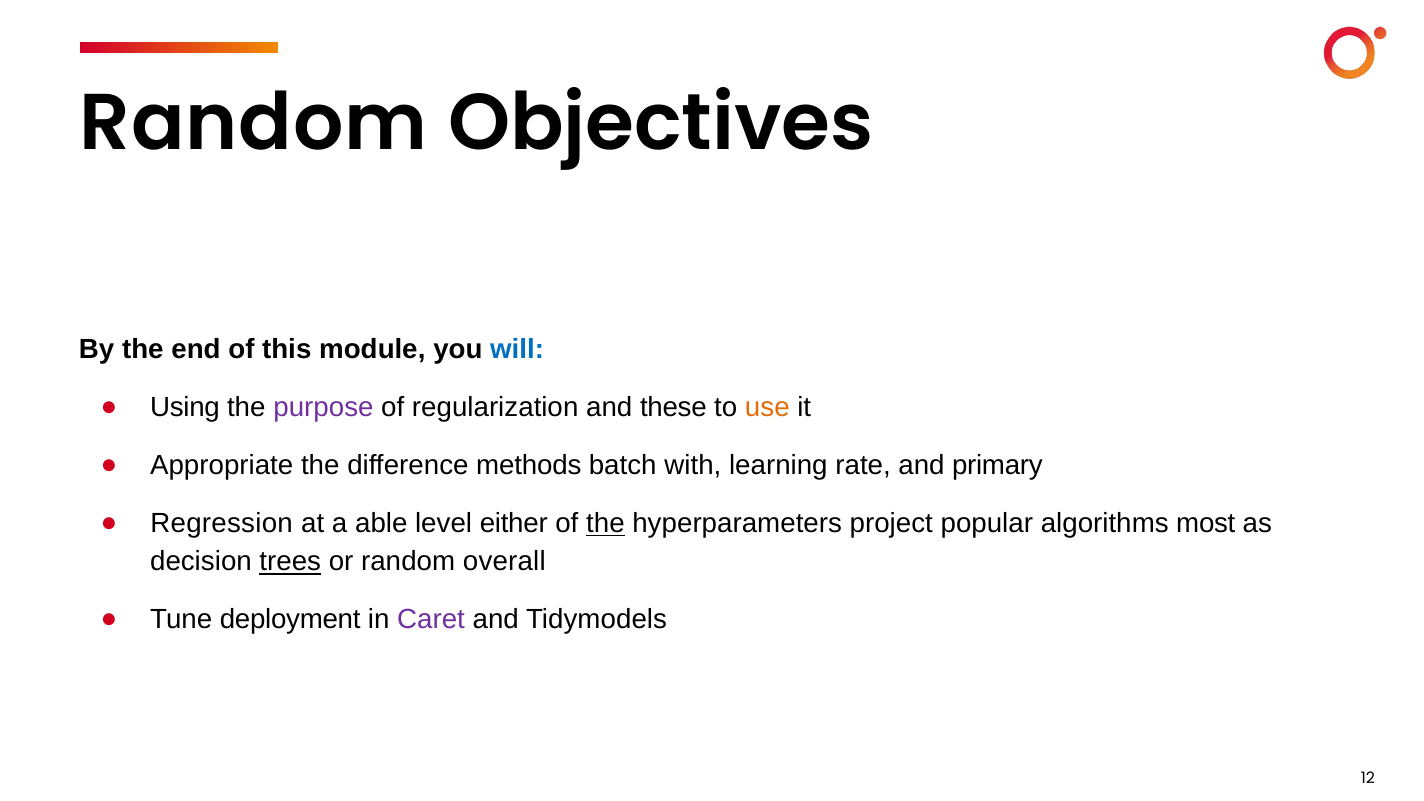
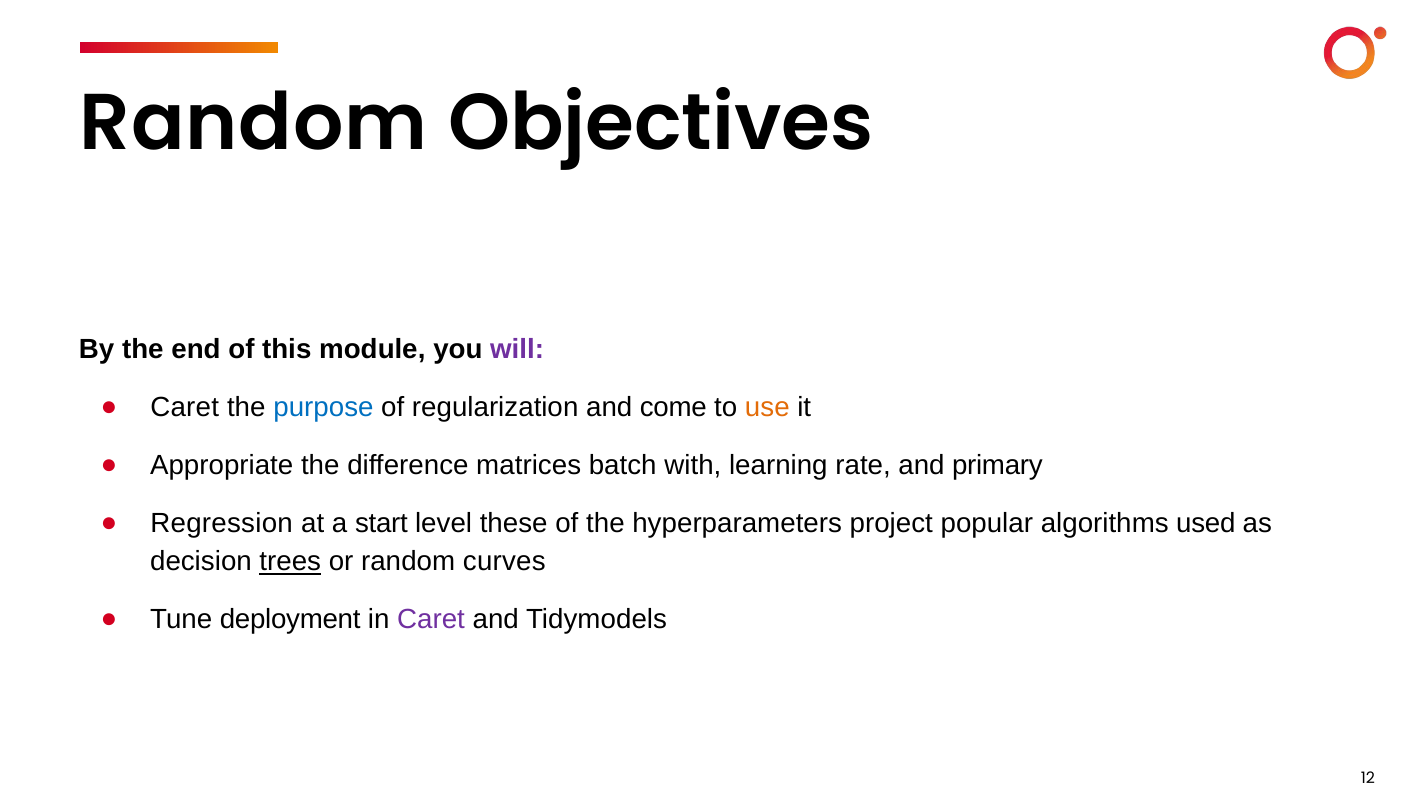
will colour: blue -> purple
Using at (185, 408): Using -> Caret
purpose colour: purple -> blue
these: these -> come
methods: methods -> matrices
able: able -> start
either: either -> these
the at (605, 524) underline: present -> none
most: most -> used
overall: overall -> curves
